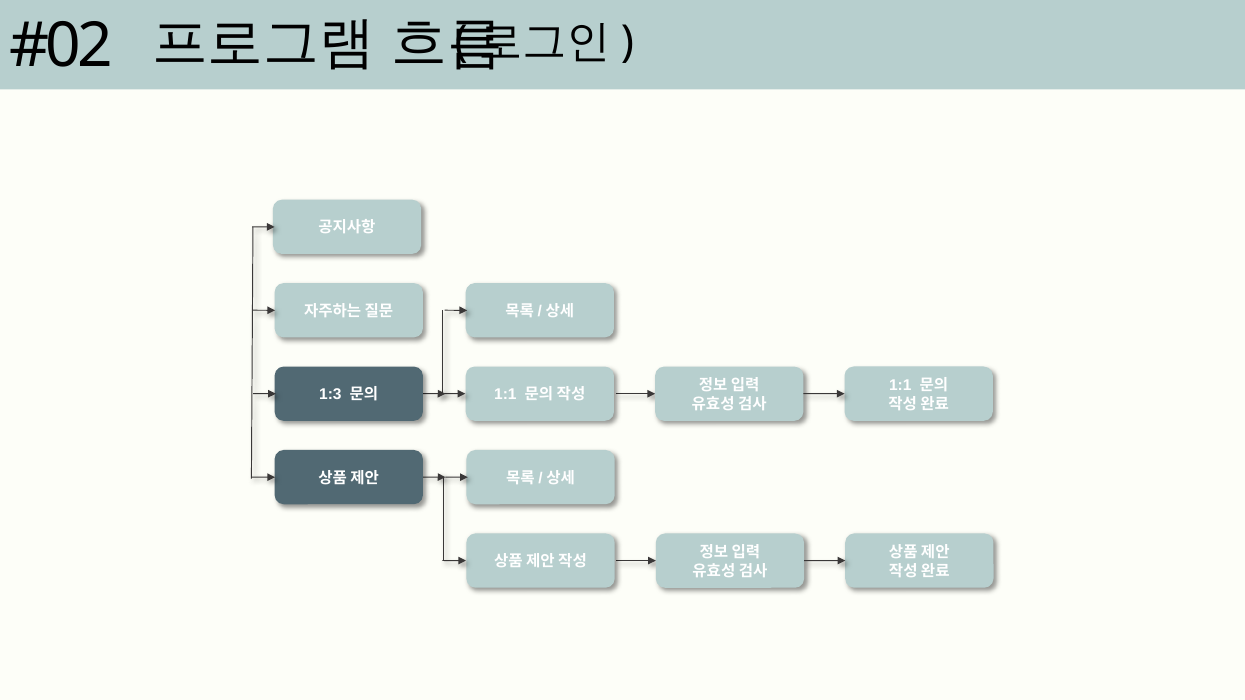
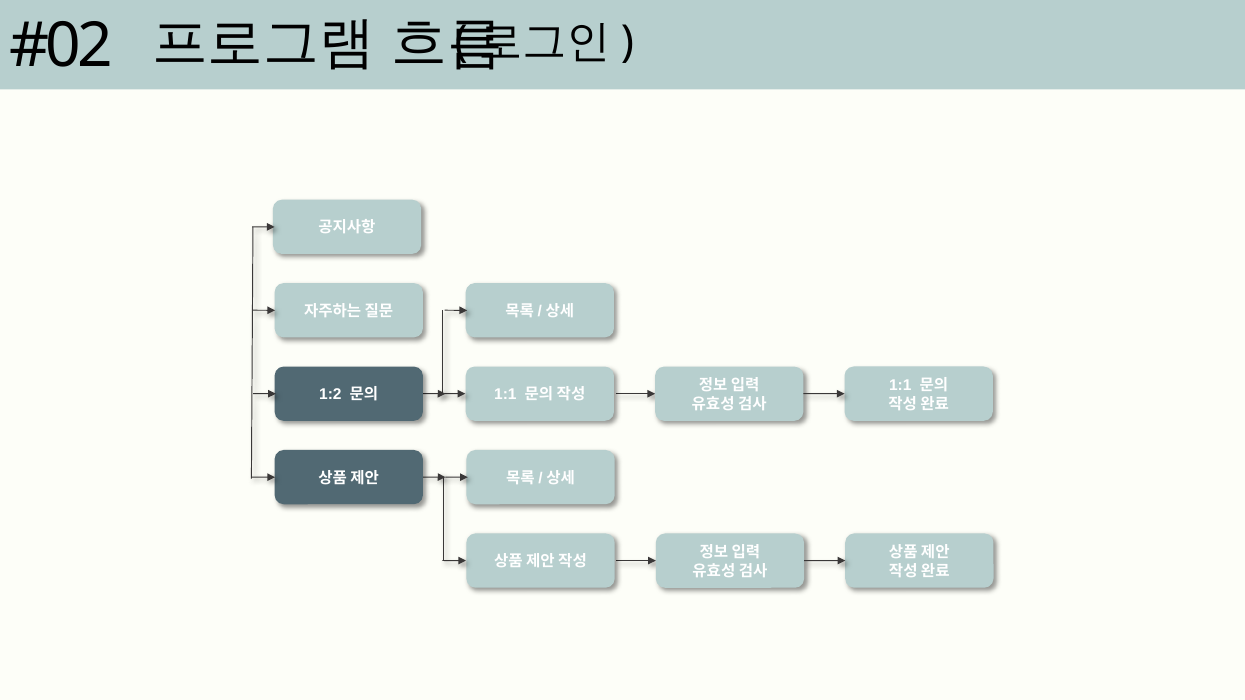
1:3: 1:3 -> 1:2
